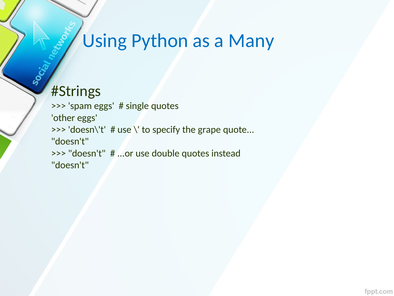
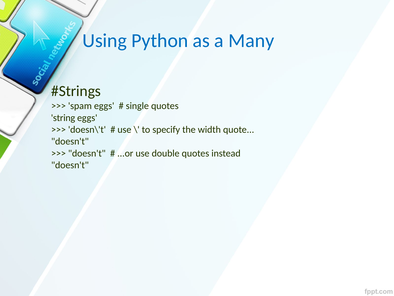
other: other -> string
grape: grape -> width
